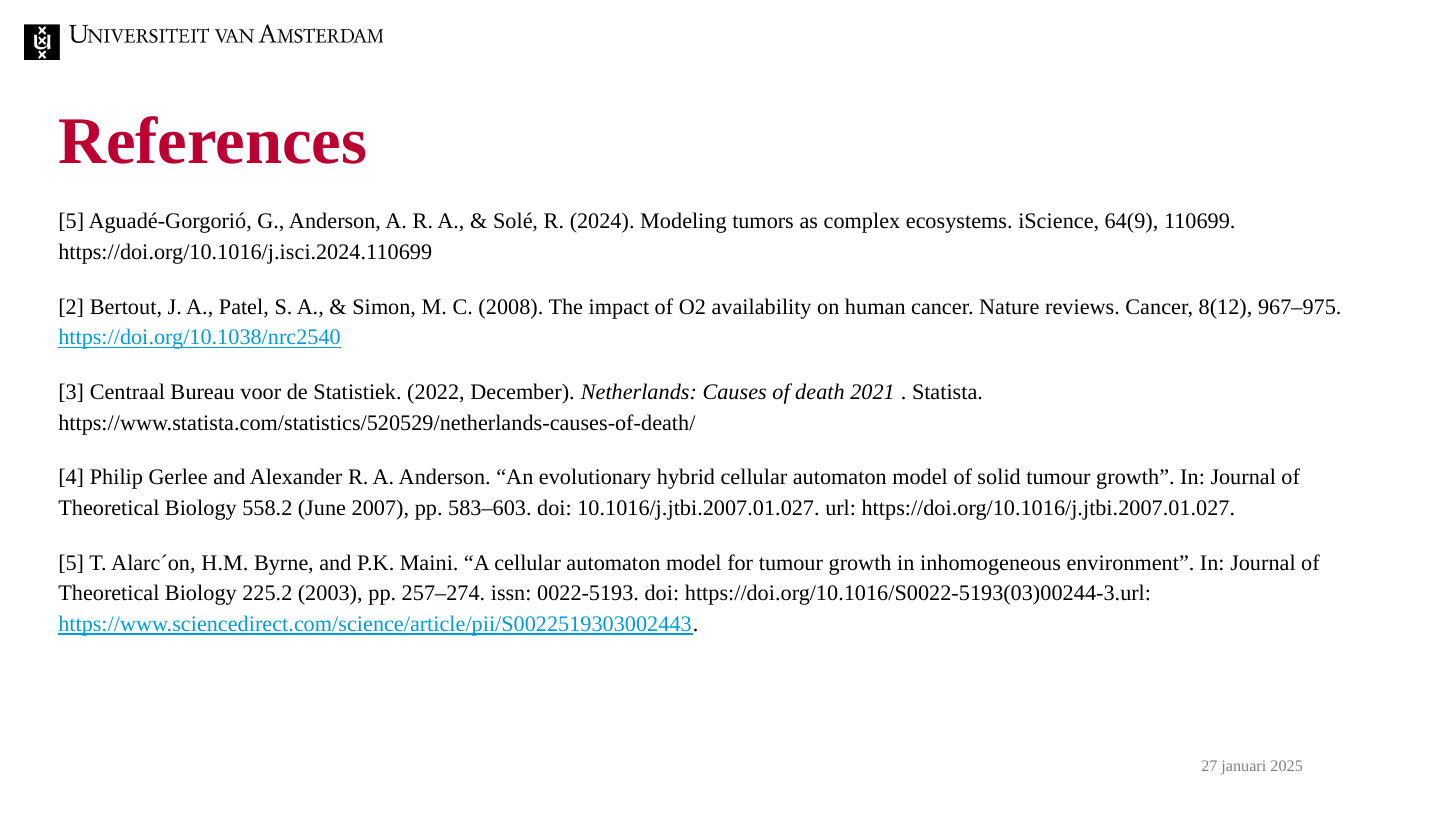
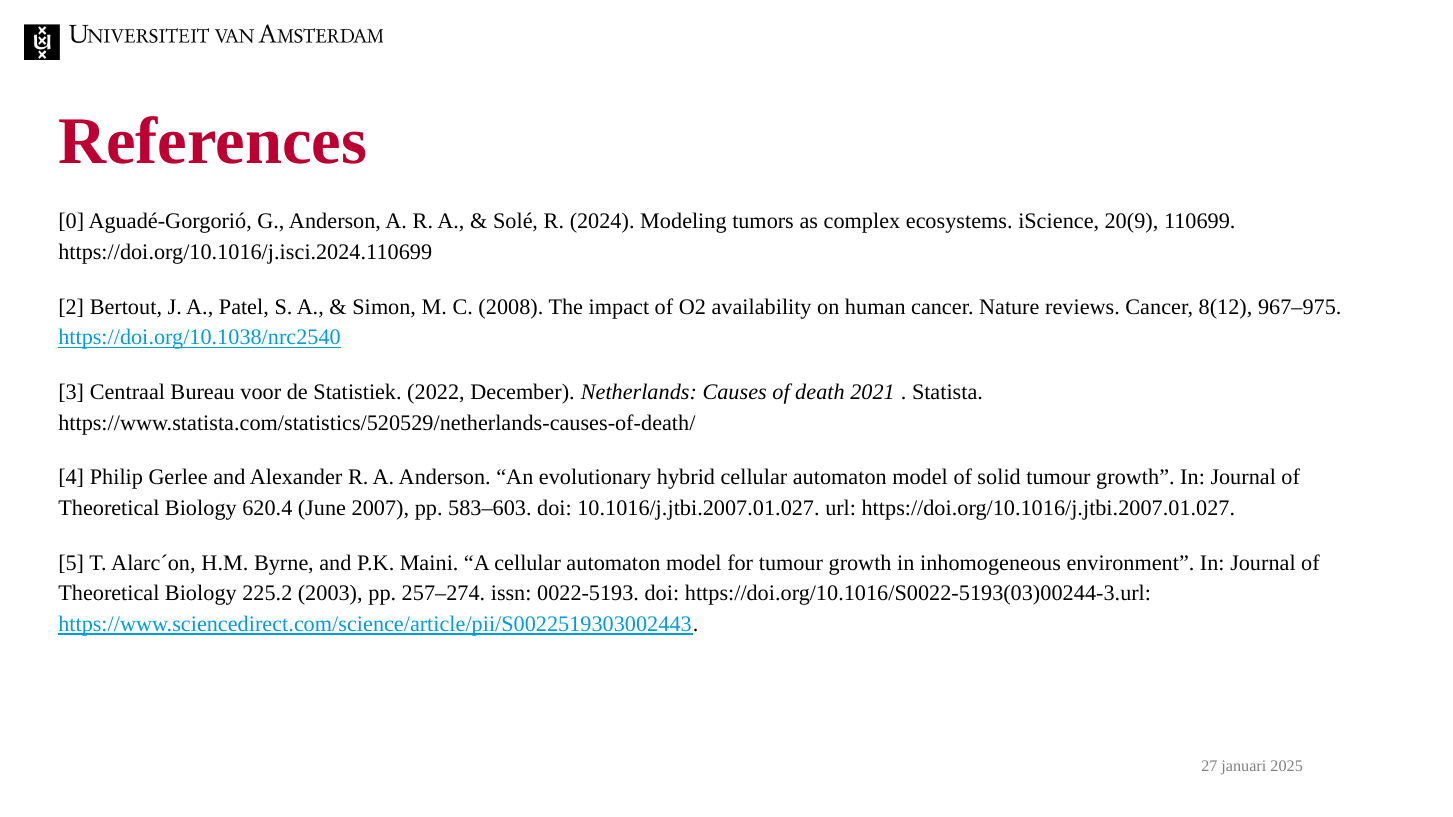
5 at (71, 221): 5 -> 0
64(9: 64(9 -> 20(9
558.2: 558.2 -> 620.4
